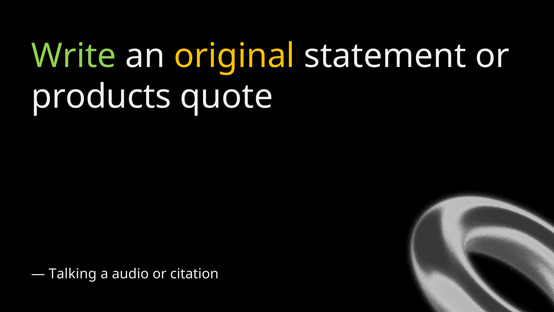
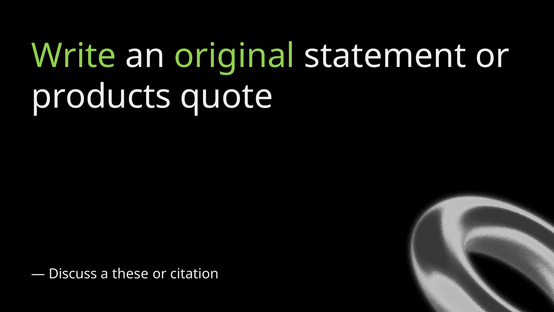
original colour: yellow -> light green
Talking: Talking -> Discuss
audio: audio -> these
